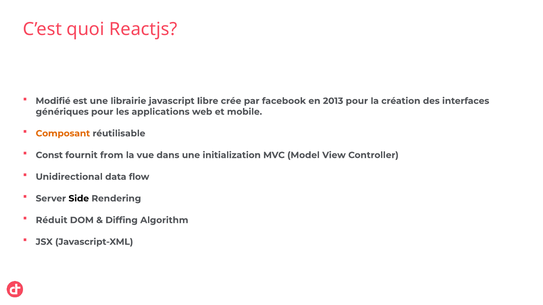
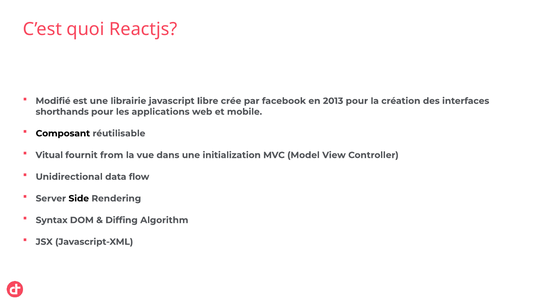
génériques: génériques -> shorthands
Composant colour: orange -> black
Const: Const -> Vitual
Réduit: Réduit -> Syntax
